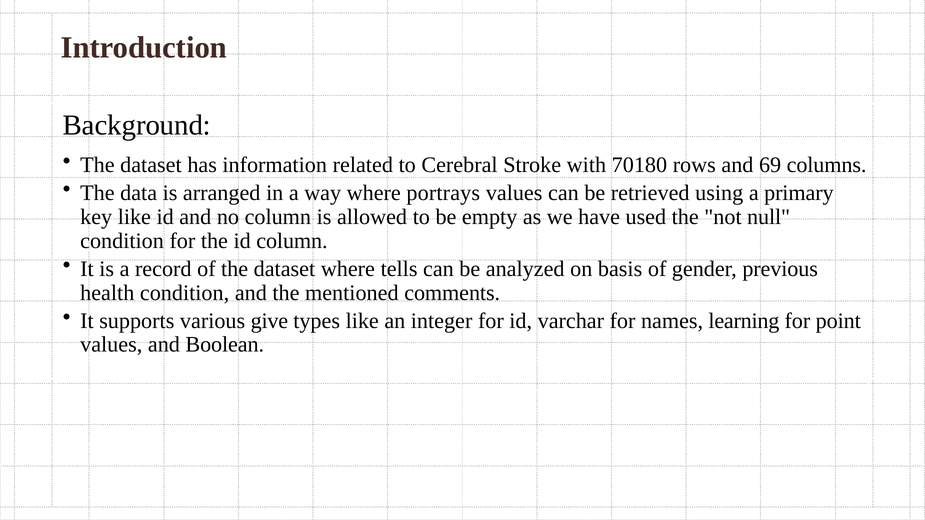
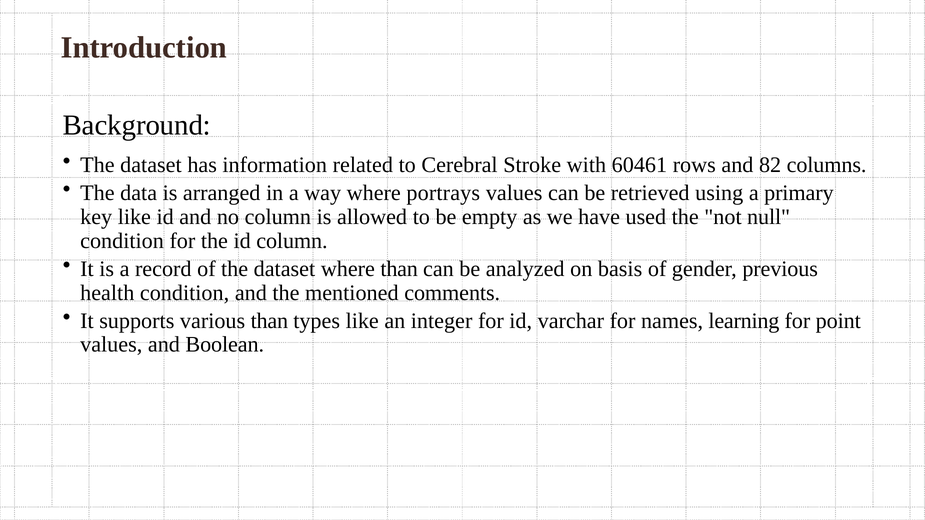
70180: 70180 -> 60461
69: 69 -> 82
where tells: tells -> than
various give: give -> than
